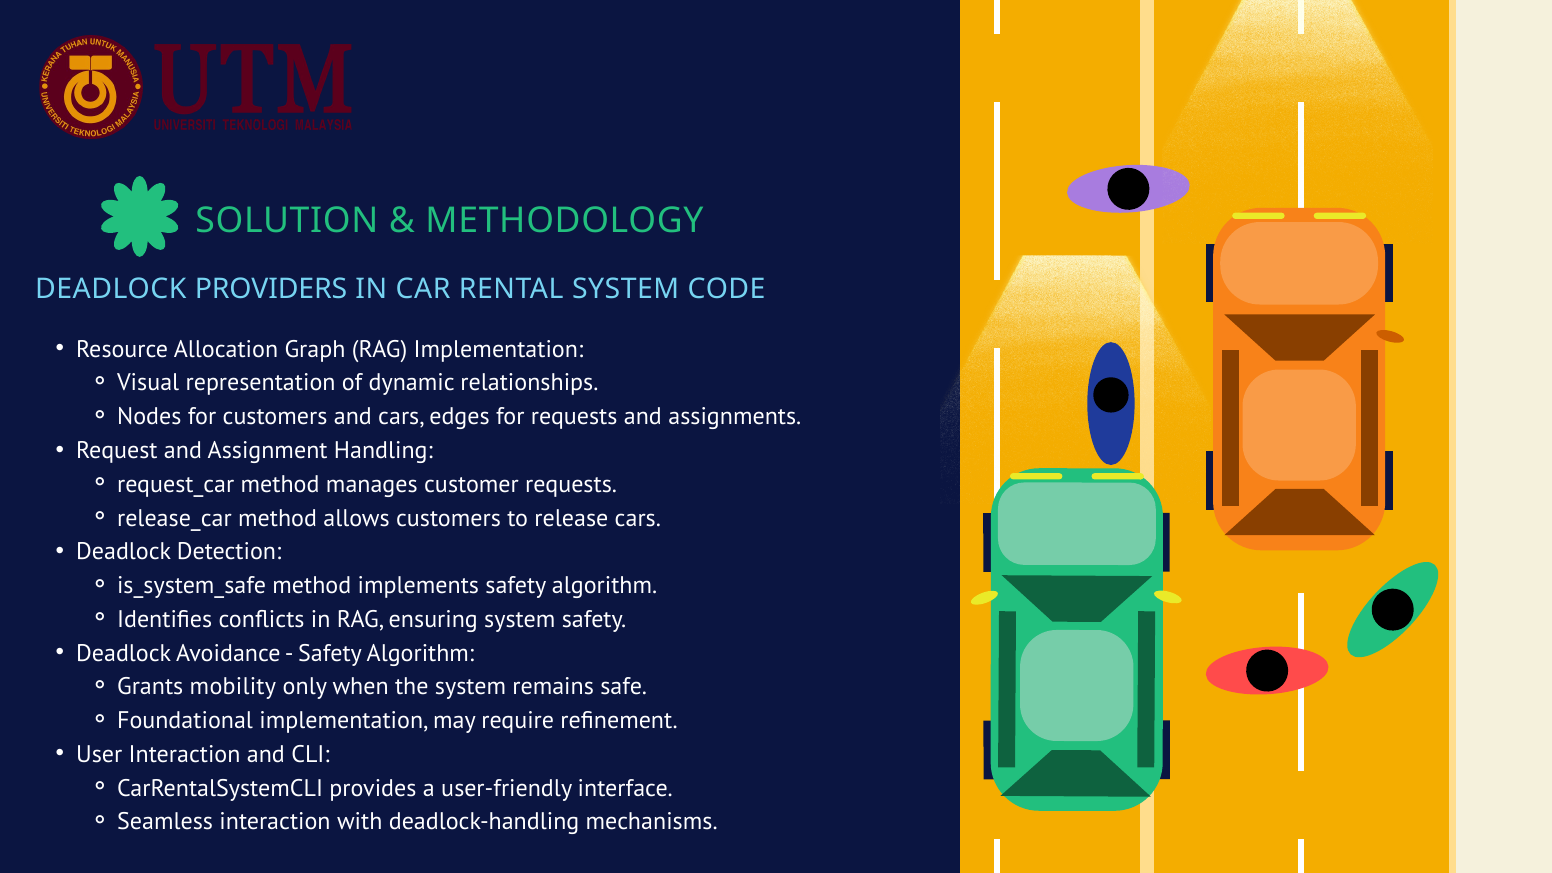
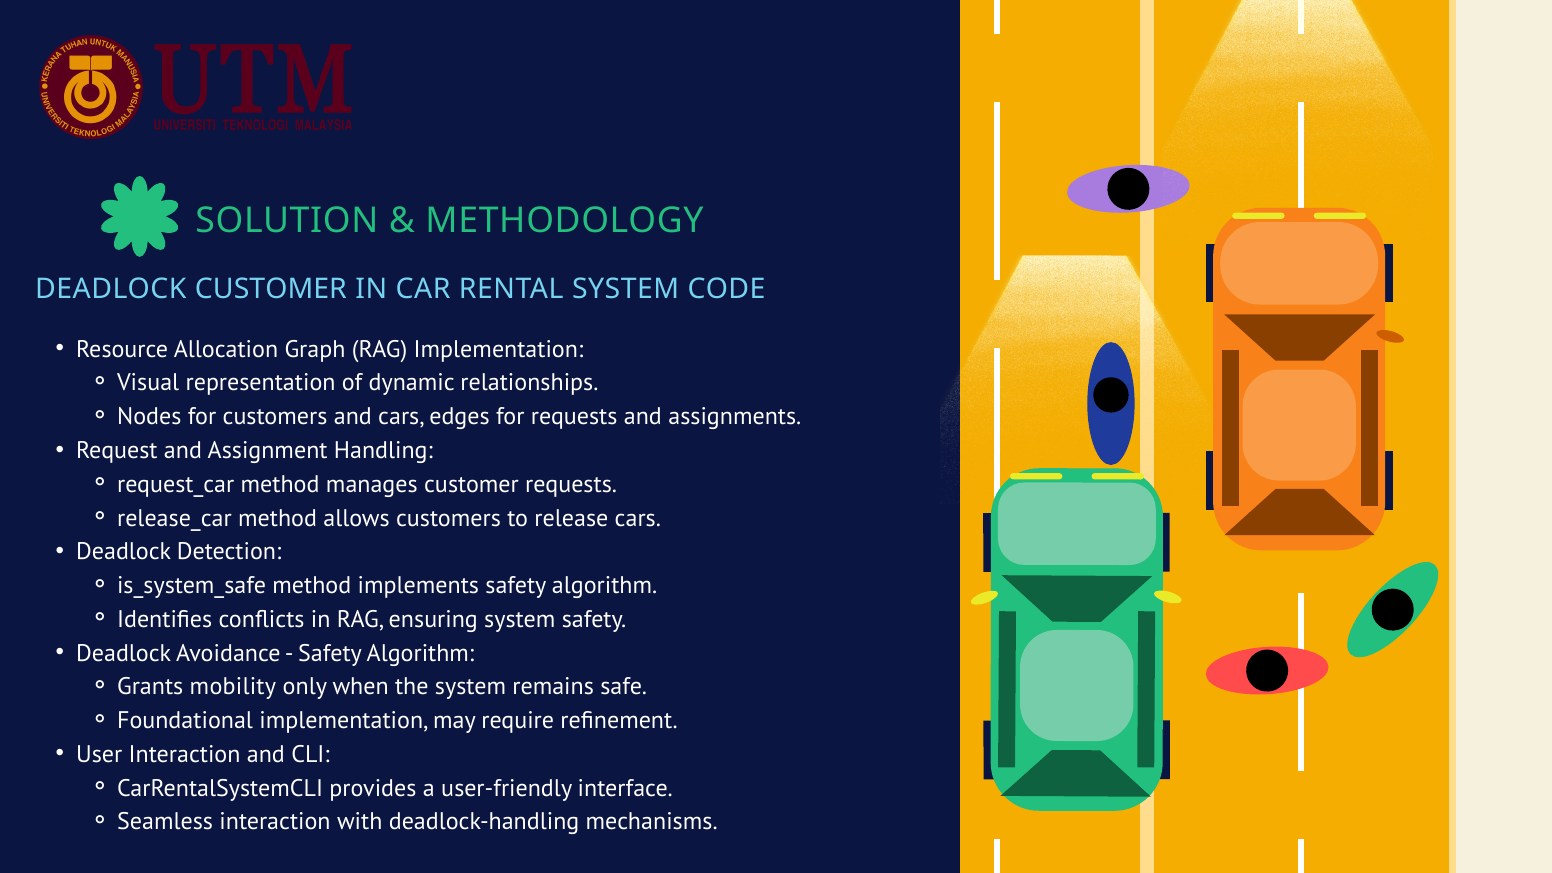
DEADLOCK PROVIDERS: PROVIDERS -> CUSTOMER
